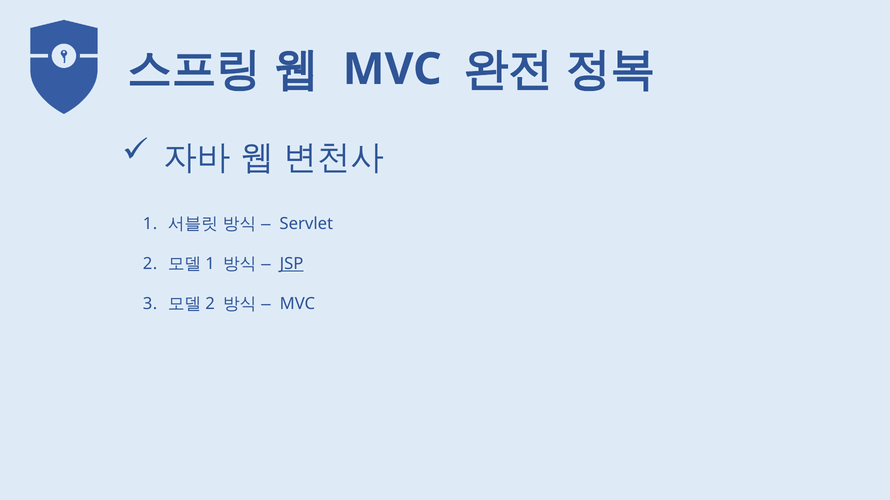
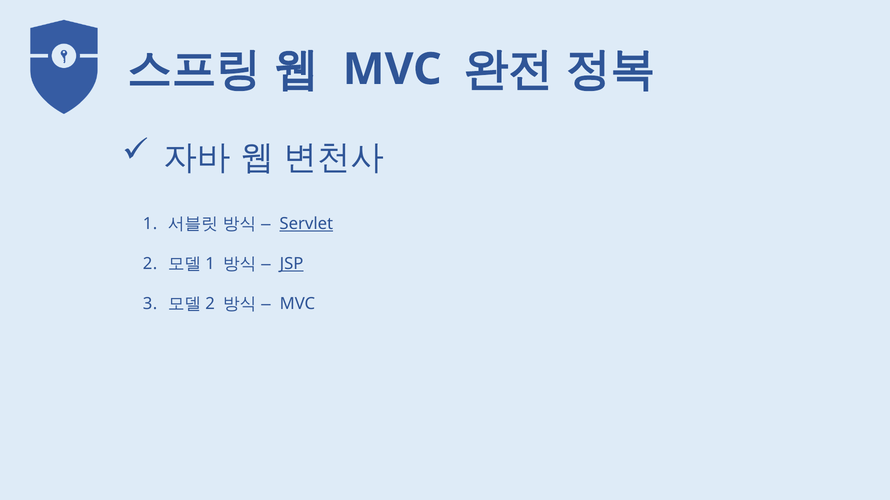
Servlet underline: none -> present
